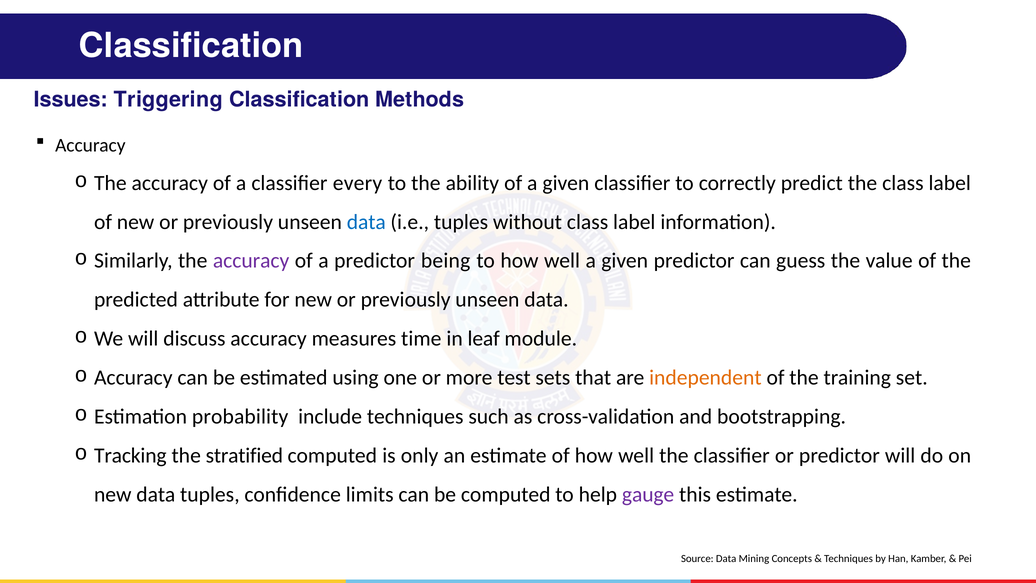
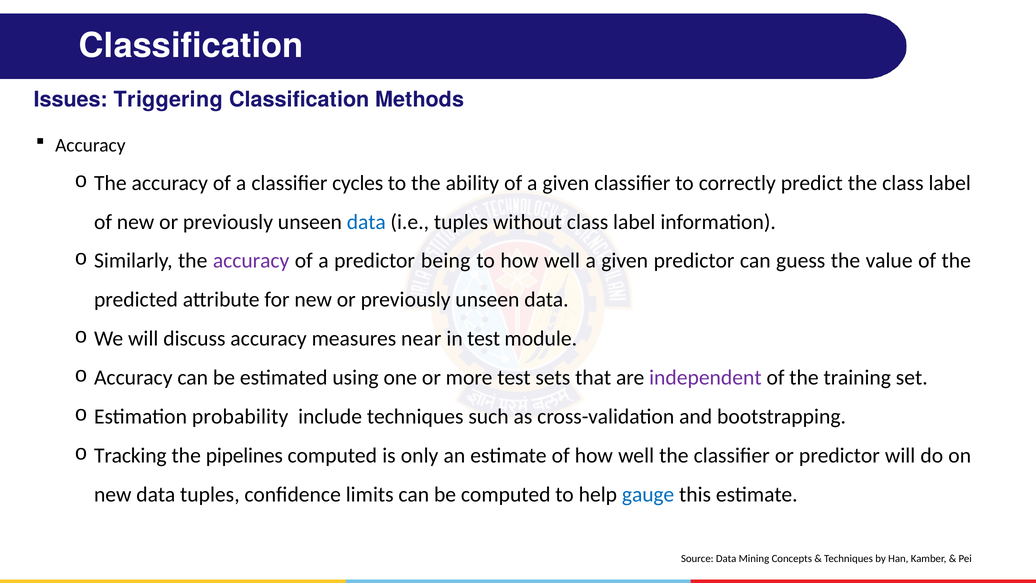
every: every -> cycles
time: time -> near
in leaf: leaf -> test
independent colour: orange -> purple
stratified: stratified -> pipelines
gauge colour: purple -> blue
